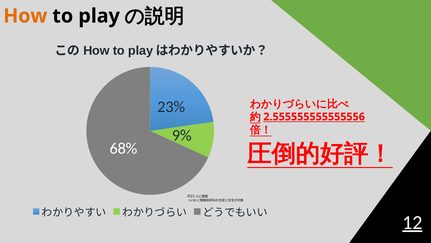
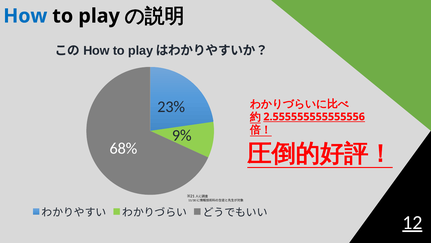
How at (25, 16) colour: orange -> blue
